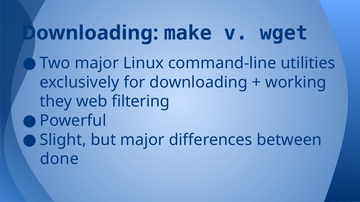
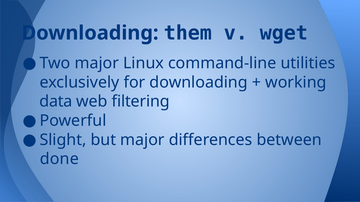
make: make -> them
they: they -> data
